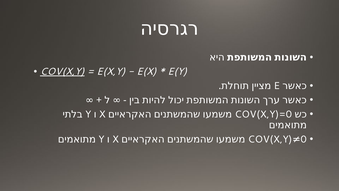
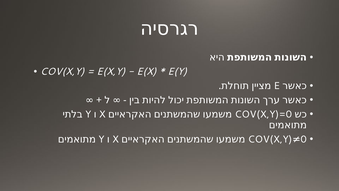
COV(X,Y at (62, 72) underline: present -> none
